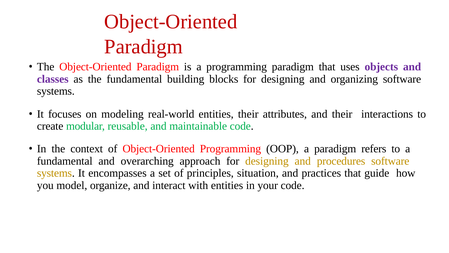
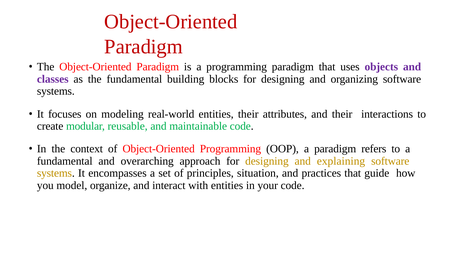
procedures: procedures -> explaining
